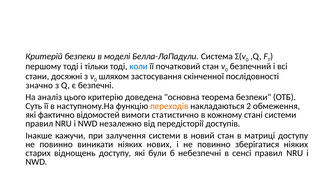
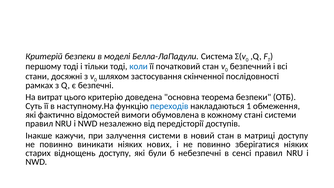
значно: значно -> рамках
аналіз: аналіз -> витрат
переходів colour: orange -> blue
2: 2 -> 1
статистично: статистично -> обумовлена
